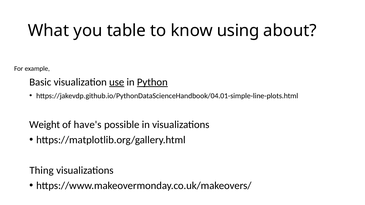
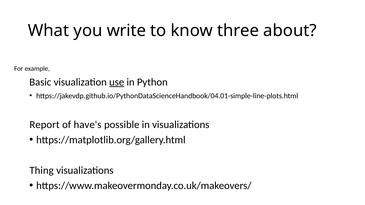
table: table -> write
using: using -> three
Python underline: present -> none
Weight: Weight -> Report
